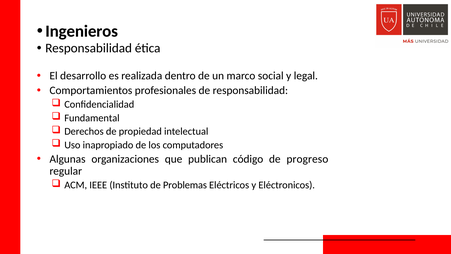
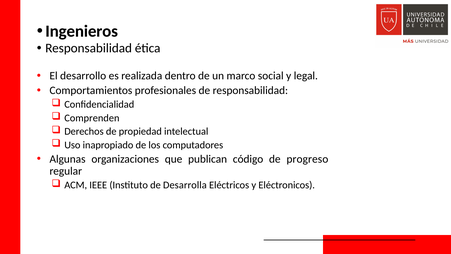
Fundamental: Fundamental -> Comprenden
Problemas: Problemas -> Desarrolla
